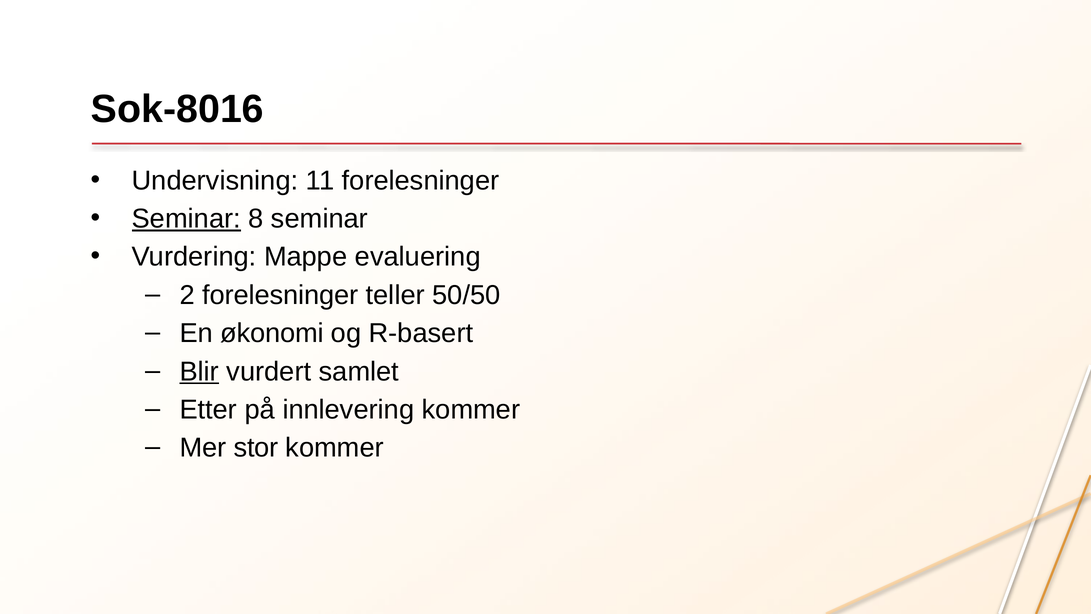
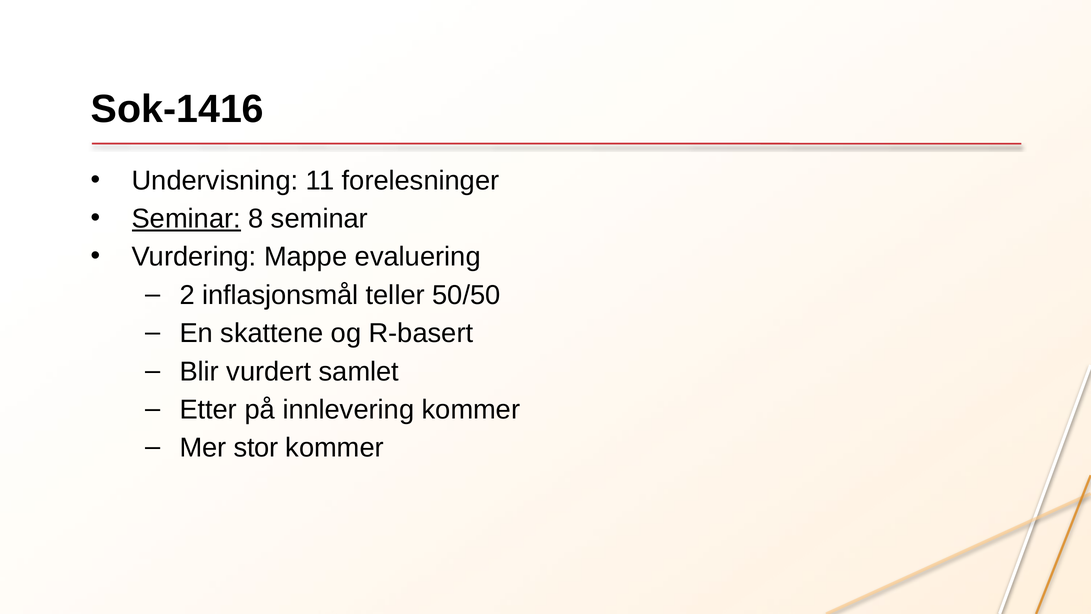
Sok-8016: Sok-8016 -> Sok-1416
2 forelesninger: forelesninger -> inflasjonsmål
økonomi: økonomi -> skattene
Blir underline: present -> none
